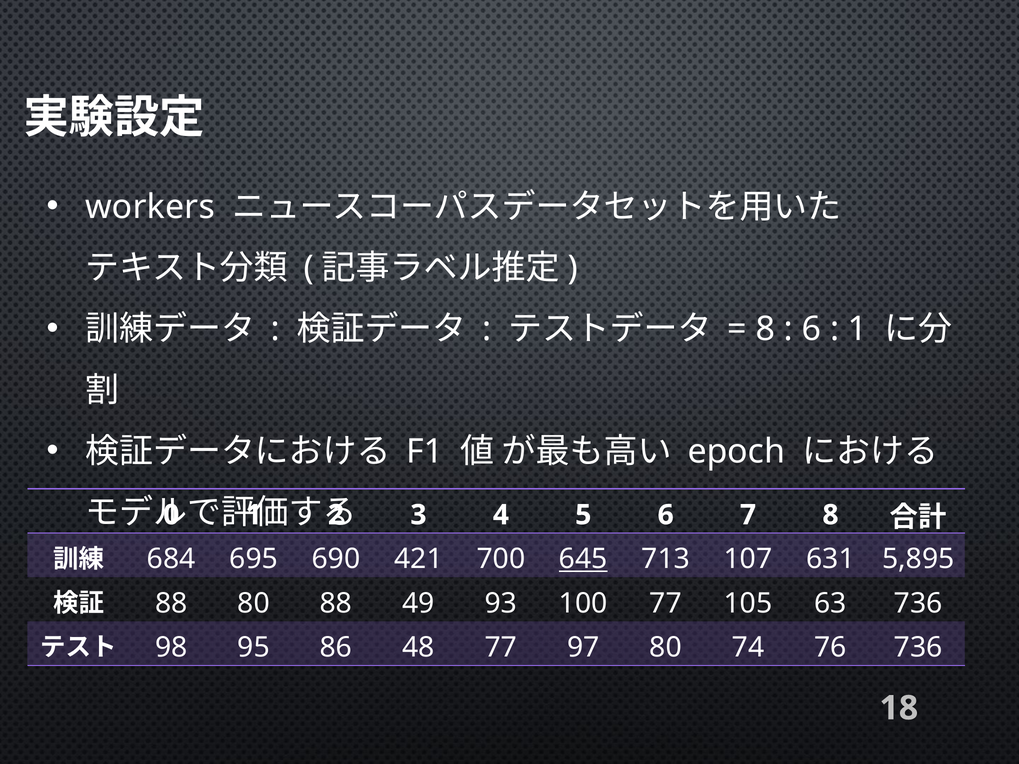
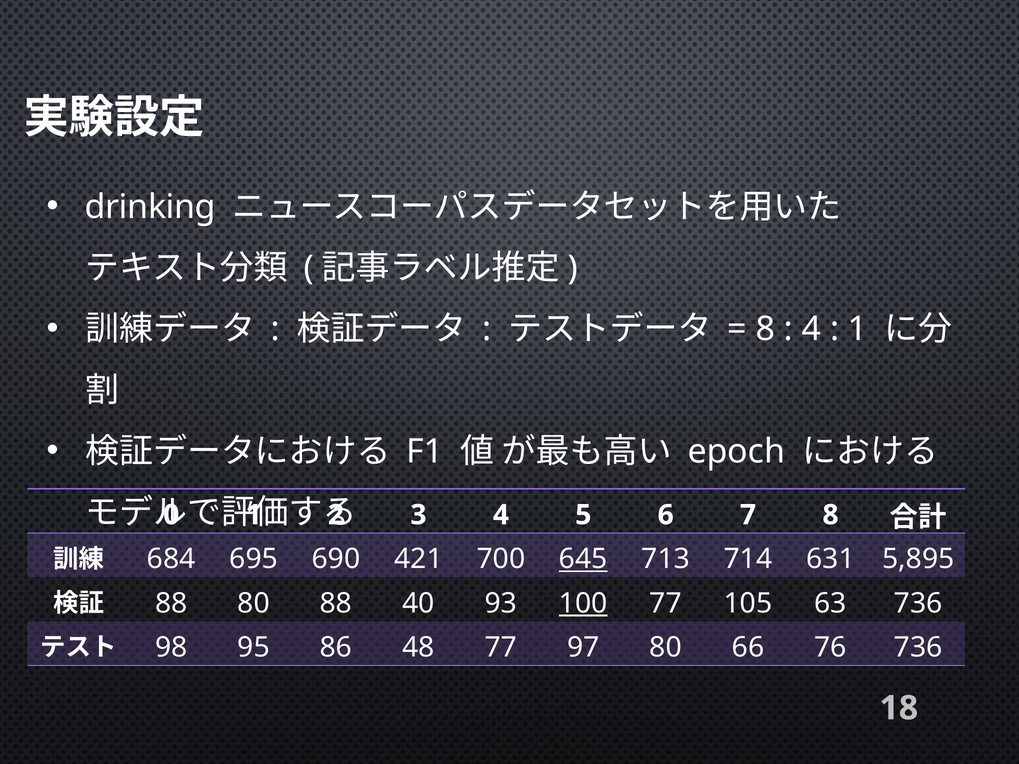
workers: workers -> drinking
6 at (812, 329): 6 -> 4
107: 107 -> 714
49: 49 -> 40
100 underline: none -> present
74: 74 -> 66
